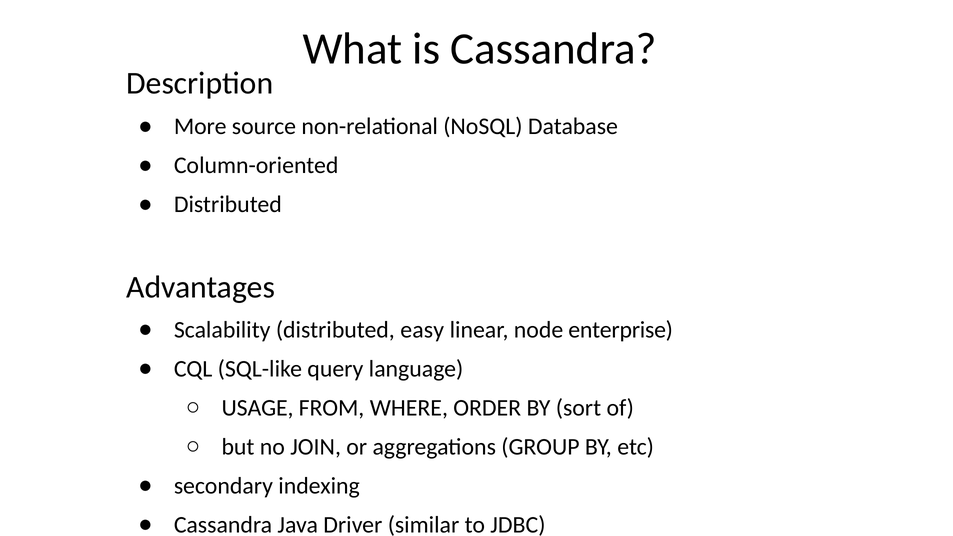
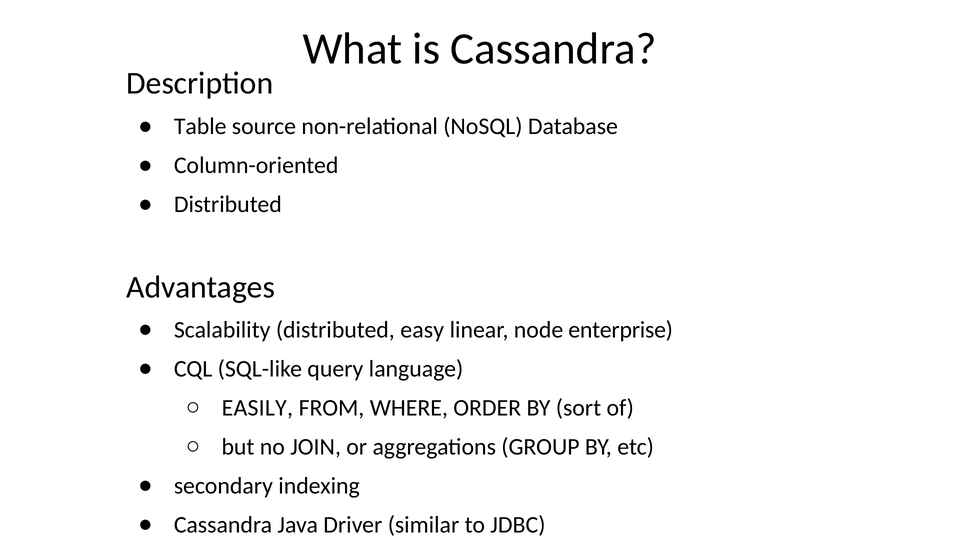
More: More -> Table
USAGE: USAGE -> EASILY
